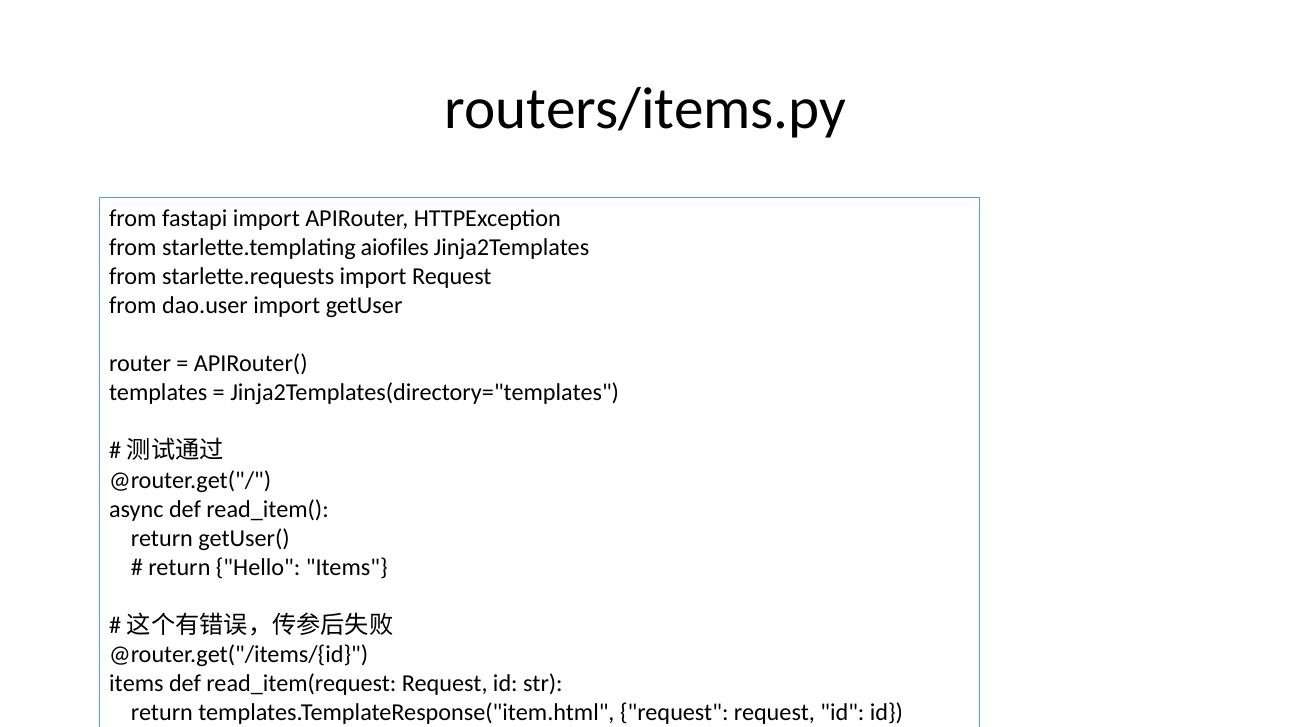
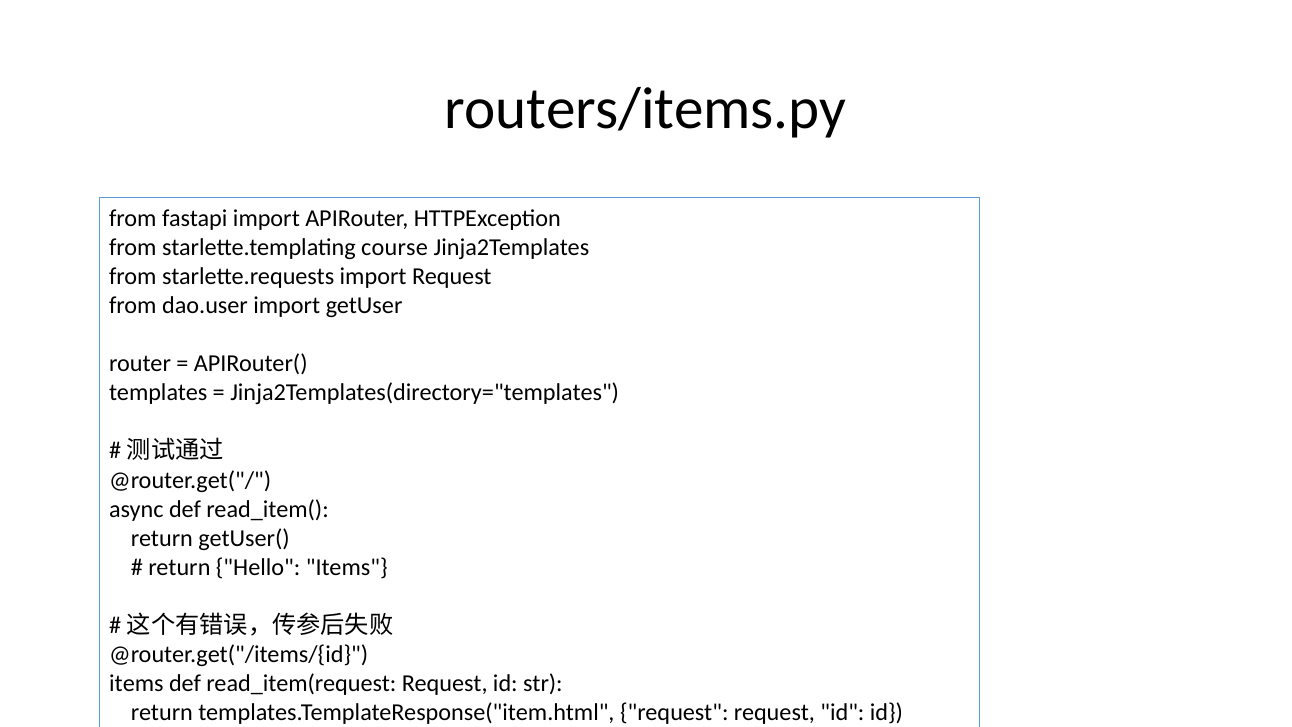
aiofiles: aiofiles -> course
